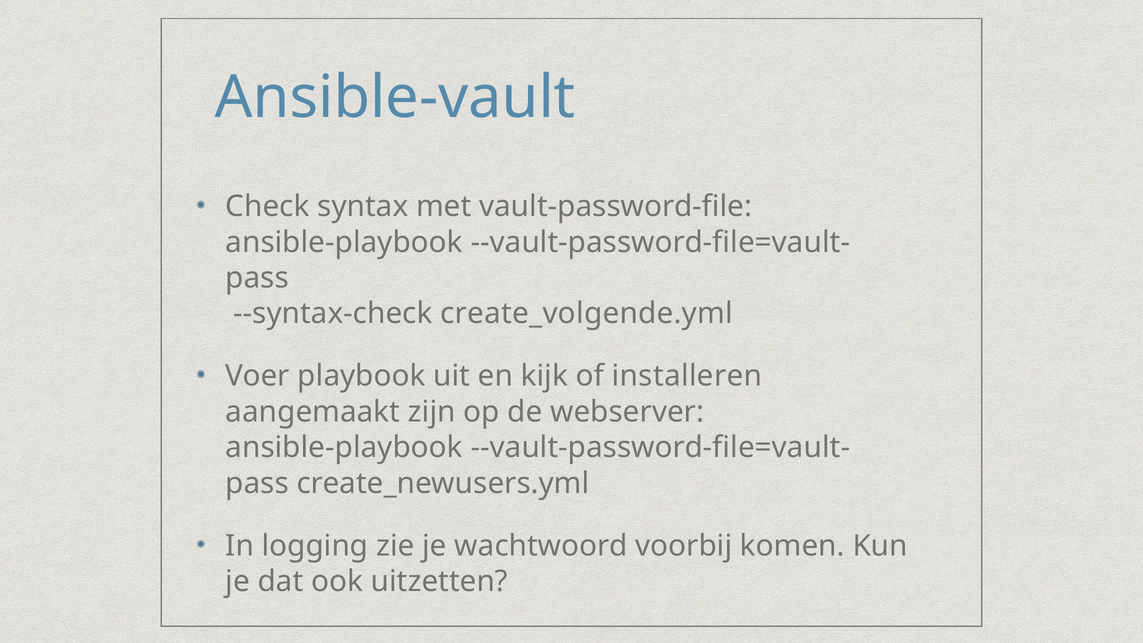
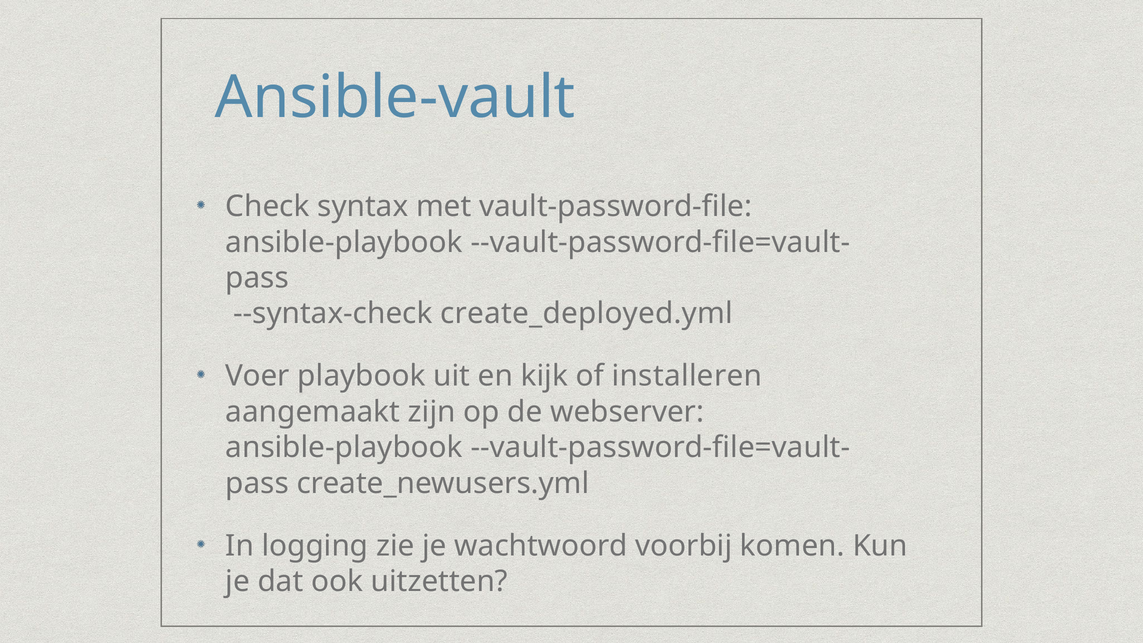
create_volgende.yml: create_volgende.yml -> create_deployed.yml
